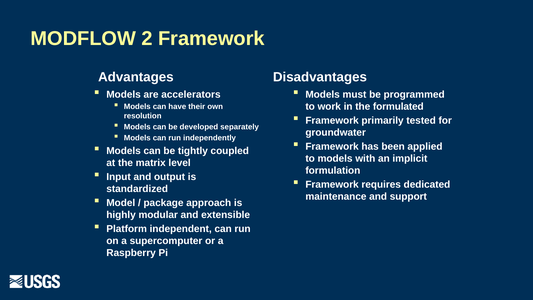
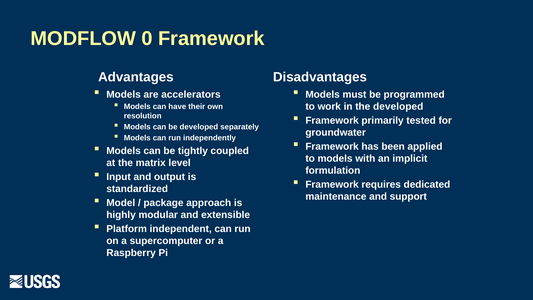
2: 2 -> 0
the formulated: formulated -> developed
